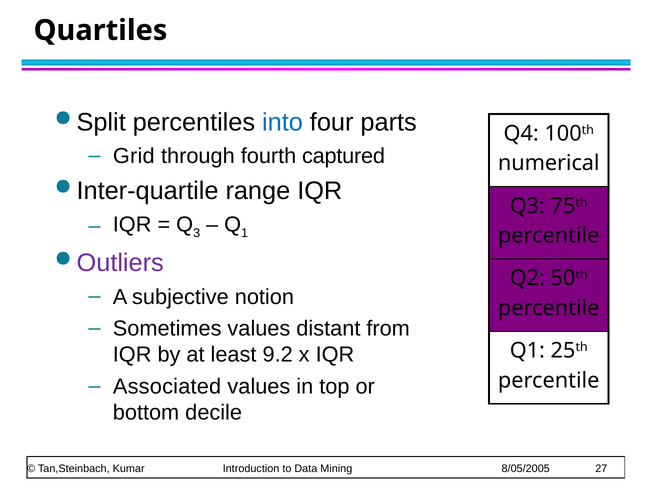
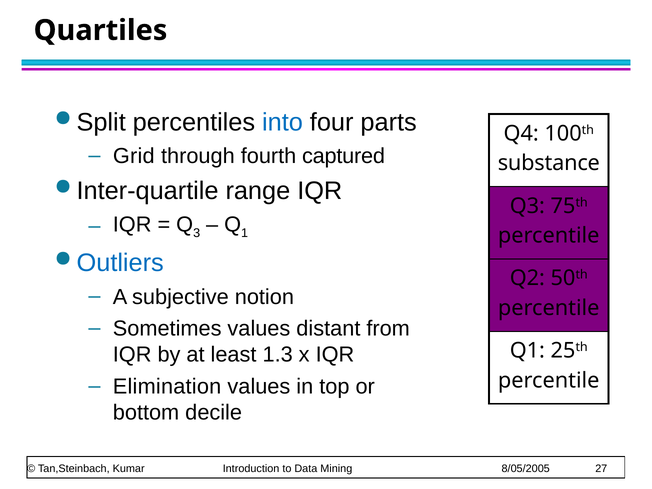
numerical: numerical -> substance
Outliers colour: purple -> blue
9.2: 9.2 -> 1.3
Associated: Associated -> Elimination
